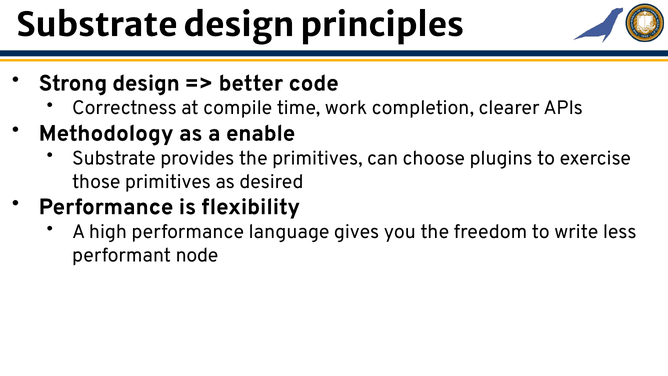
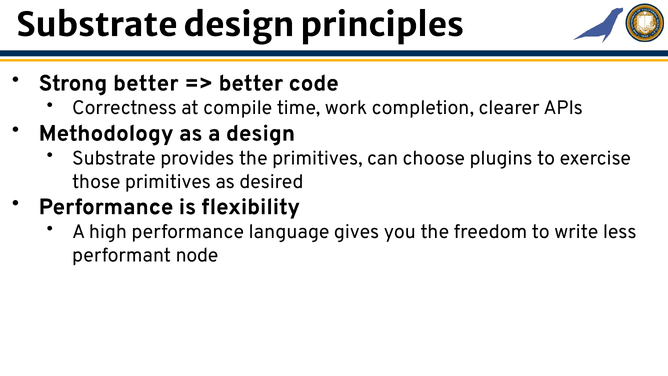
Strong design: design -> better
a enable: enable -> design
